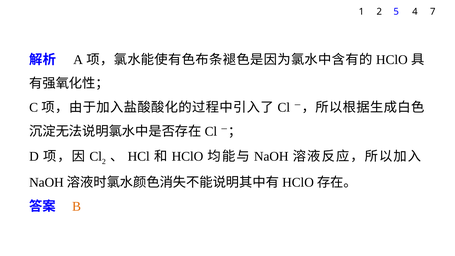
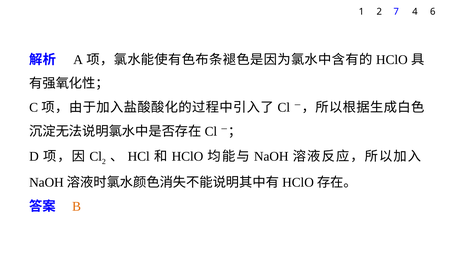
5: 5 -> 7
7: 7 -> 6
